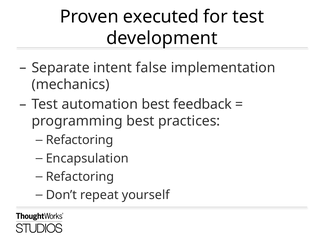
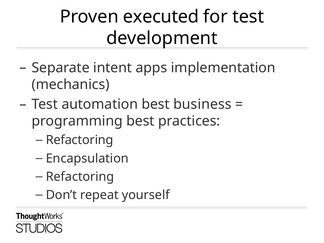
false: false -> apps
feedback: feedback -> business
